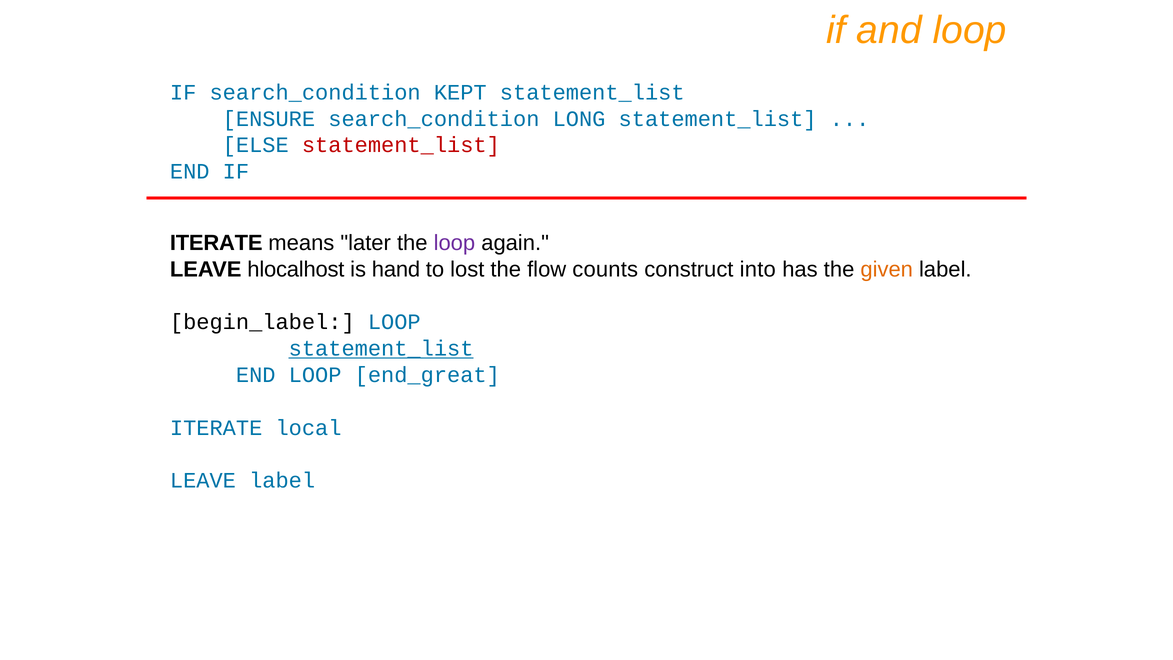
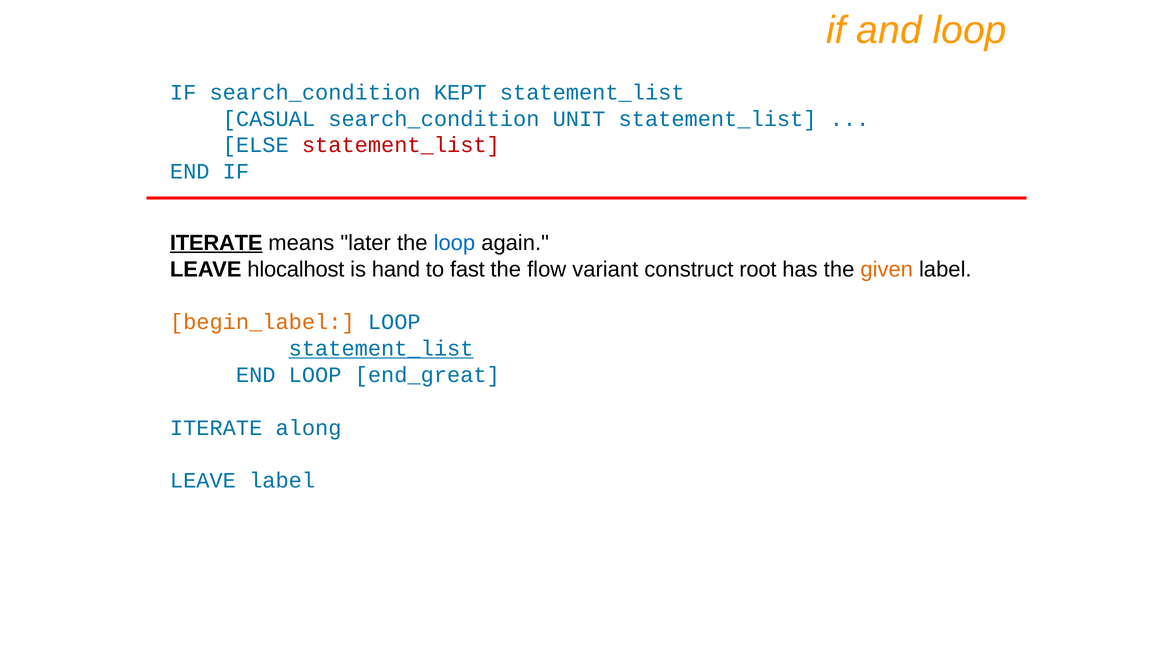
ENSURE: ENSURE -> CASUAL
LONG: LONG -> UNIT
ITERATE at (216, 243) underline: none -> present
loop at (454, 243) colour: purple -> blue
lost: lost -> fast
counts: counts -> variant
into: into -> root
begin_label colour: black -> orange
local: local -> along
